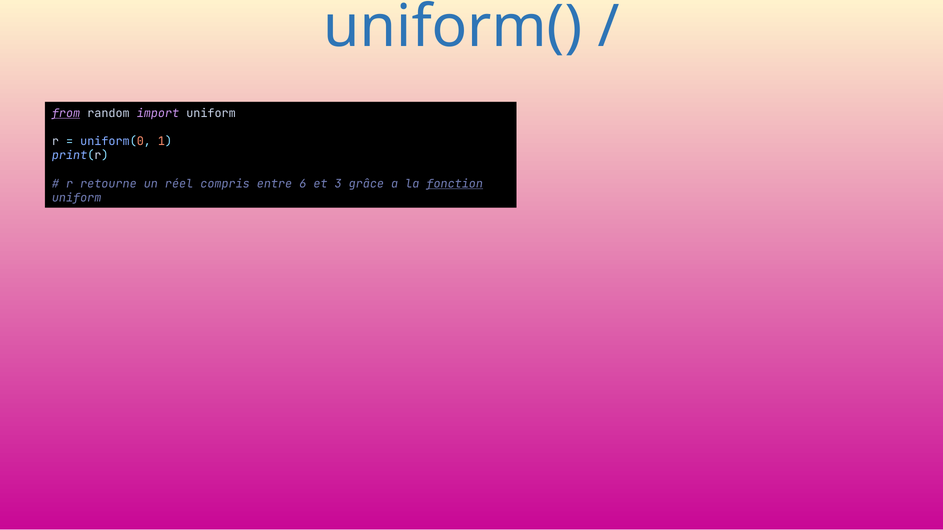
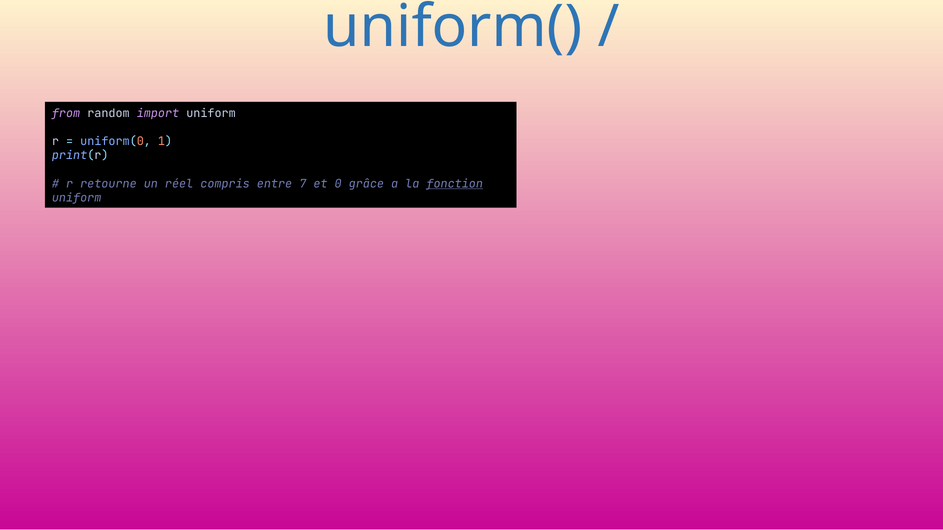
from underline: present -> none
6: 6 -> 7
3: 3 -> 0
